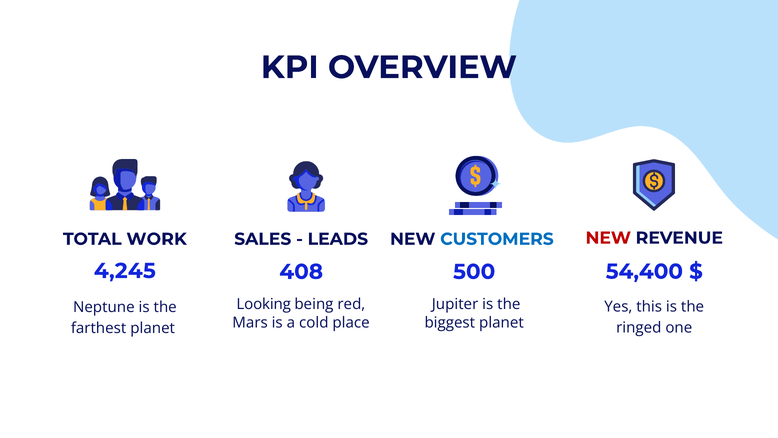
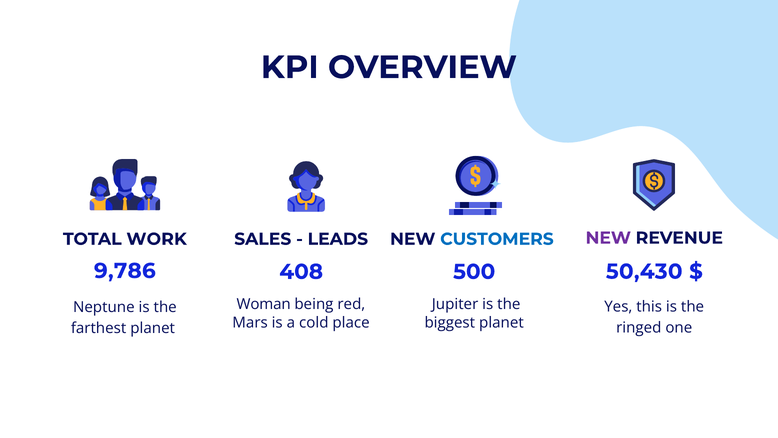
NEW at (608, 238) colour: red -> purple
4,245: 4,245 -> 9,786
54,400: 54,400 -> 50,430
Looking: Looking -> Woman
